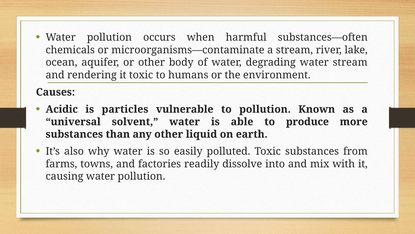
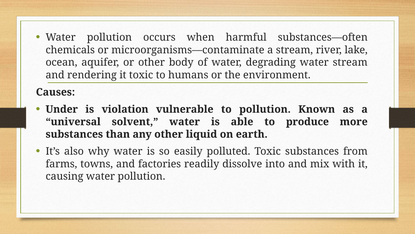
Acidic: Acidic -> Under
particles: particles -> violation
